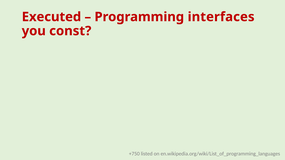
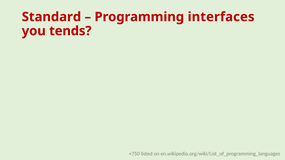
Executed: Executed -> Standard
const: const -> tends
